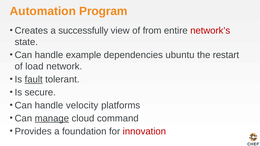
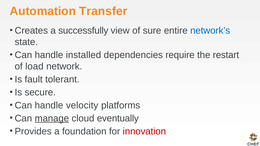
Program: Program -> Transfer
from: from -> sure
network’s colour: red -> blue
example: example -> installed
ubuntu: ubuntu -> require
fault underline: present -> none
command: command -> eventually
